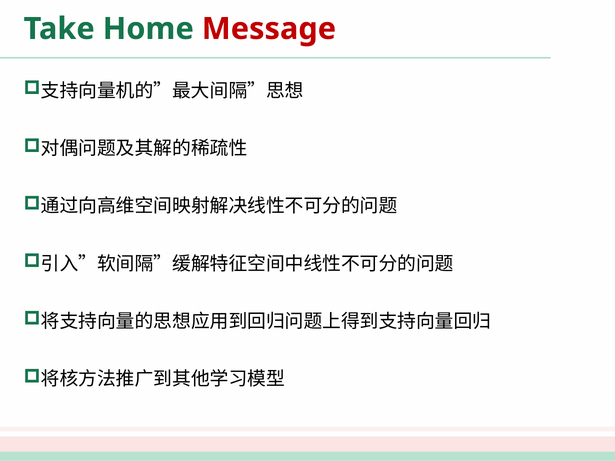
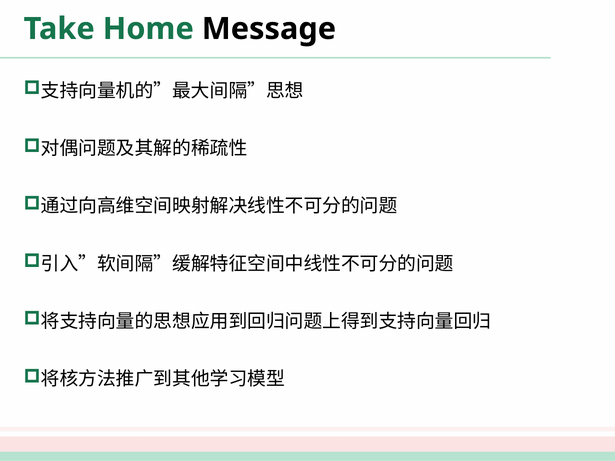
Message colour: red -> black
